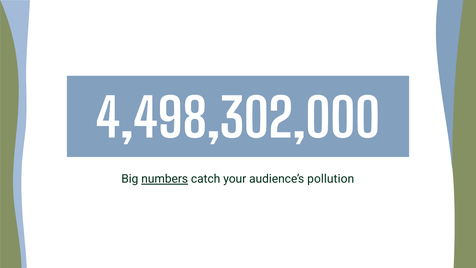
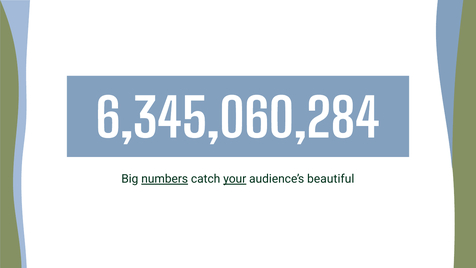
4,498,302,000: 4,498,302,000 -> 6,345,060,284
your underline: none -> present
pollution: pollution -> beautiful
